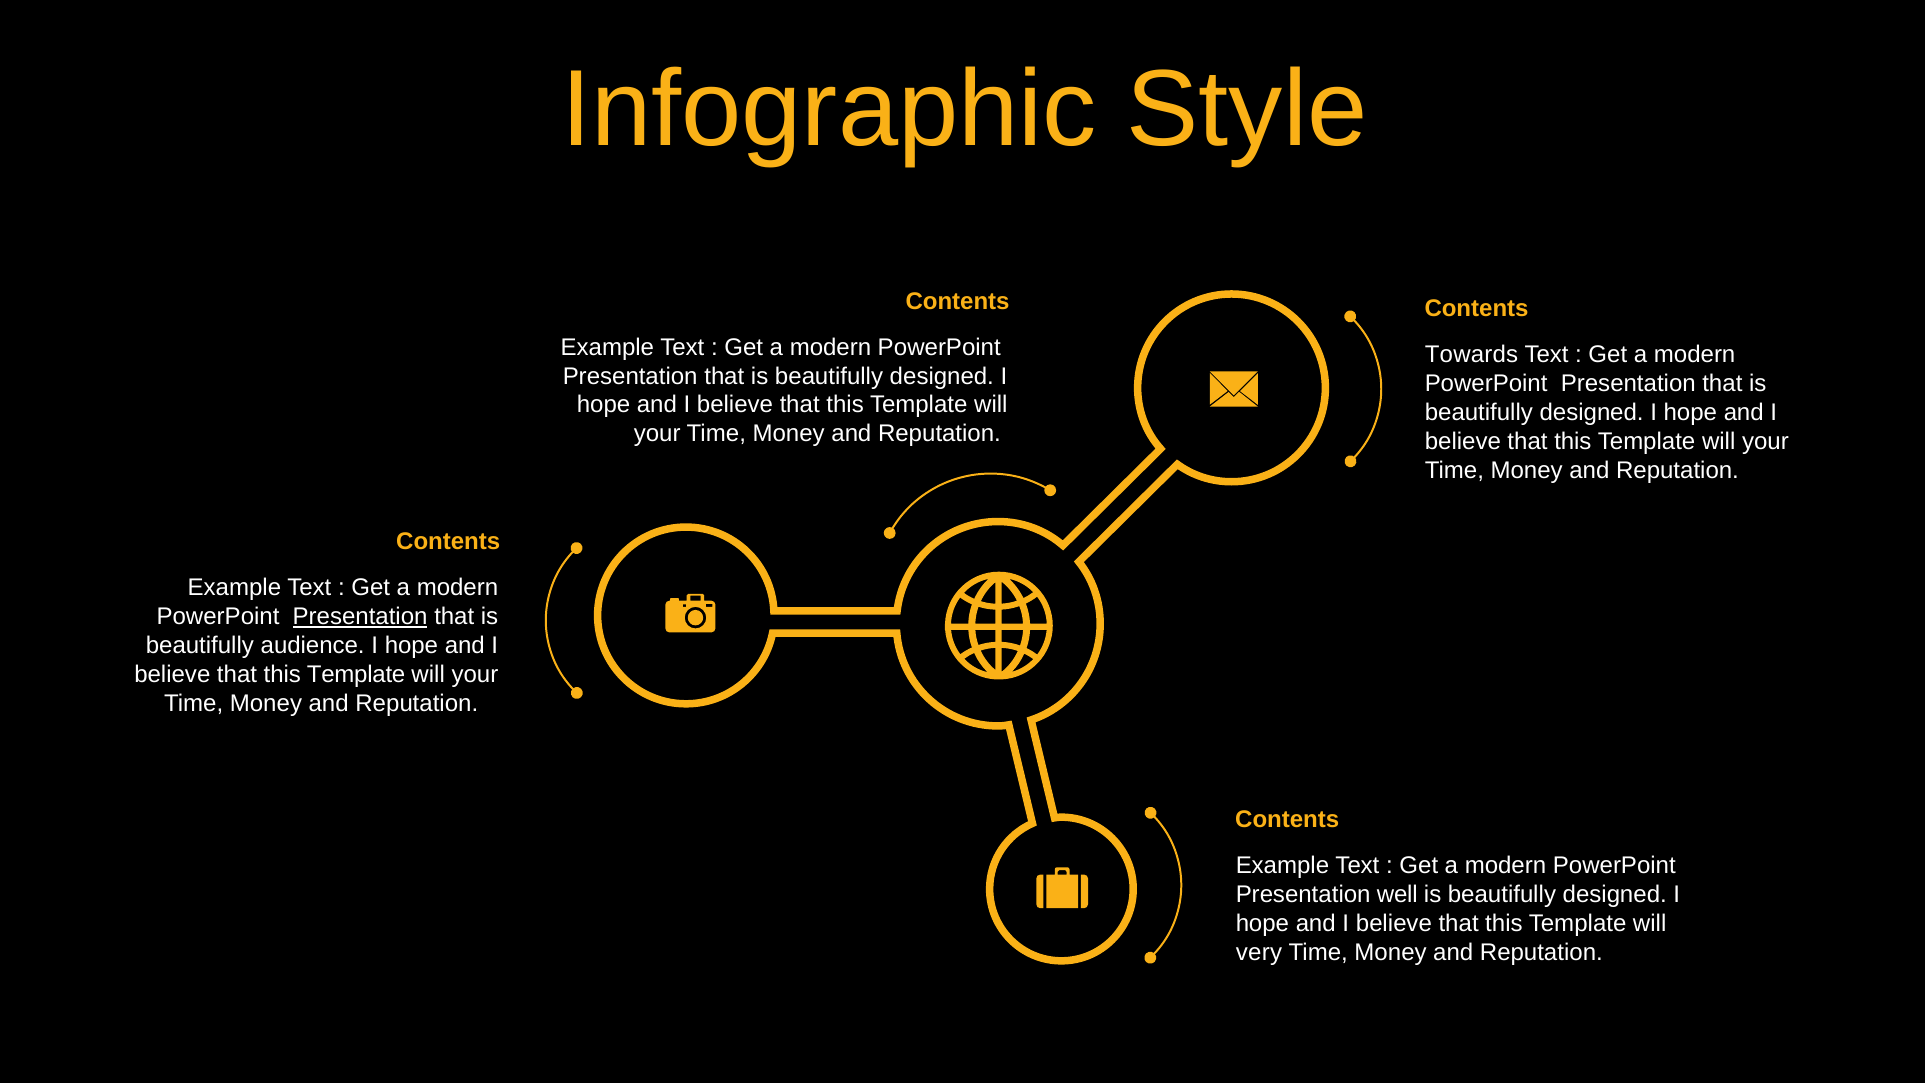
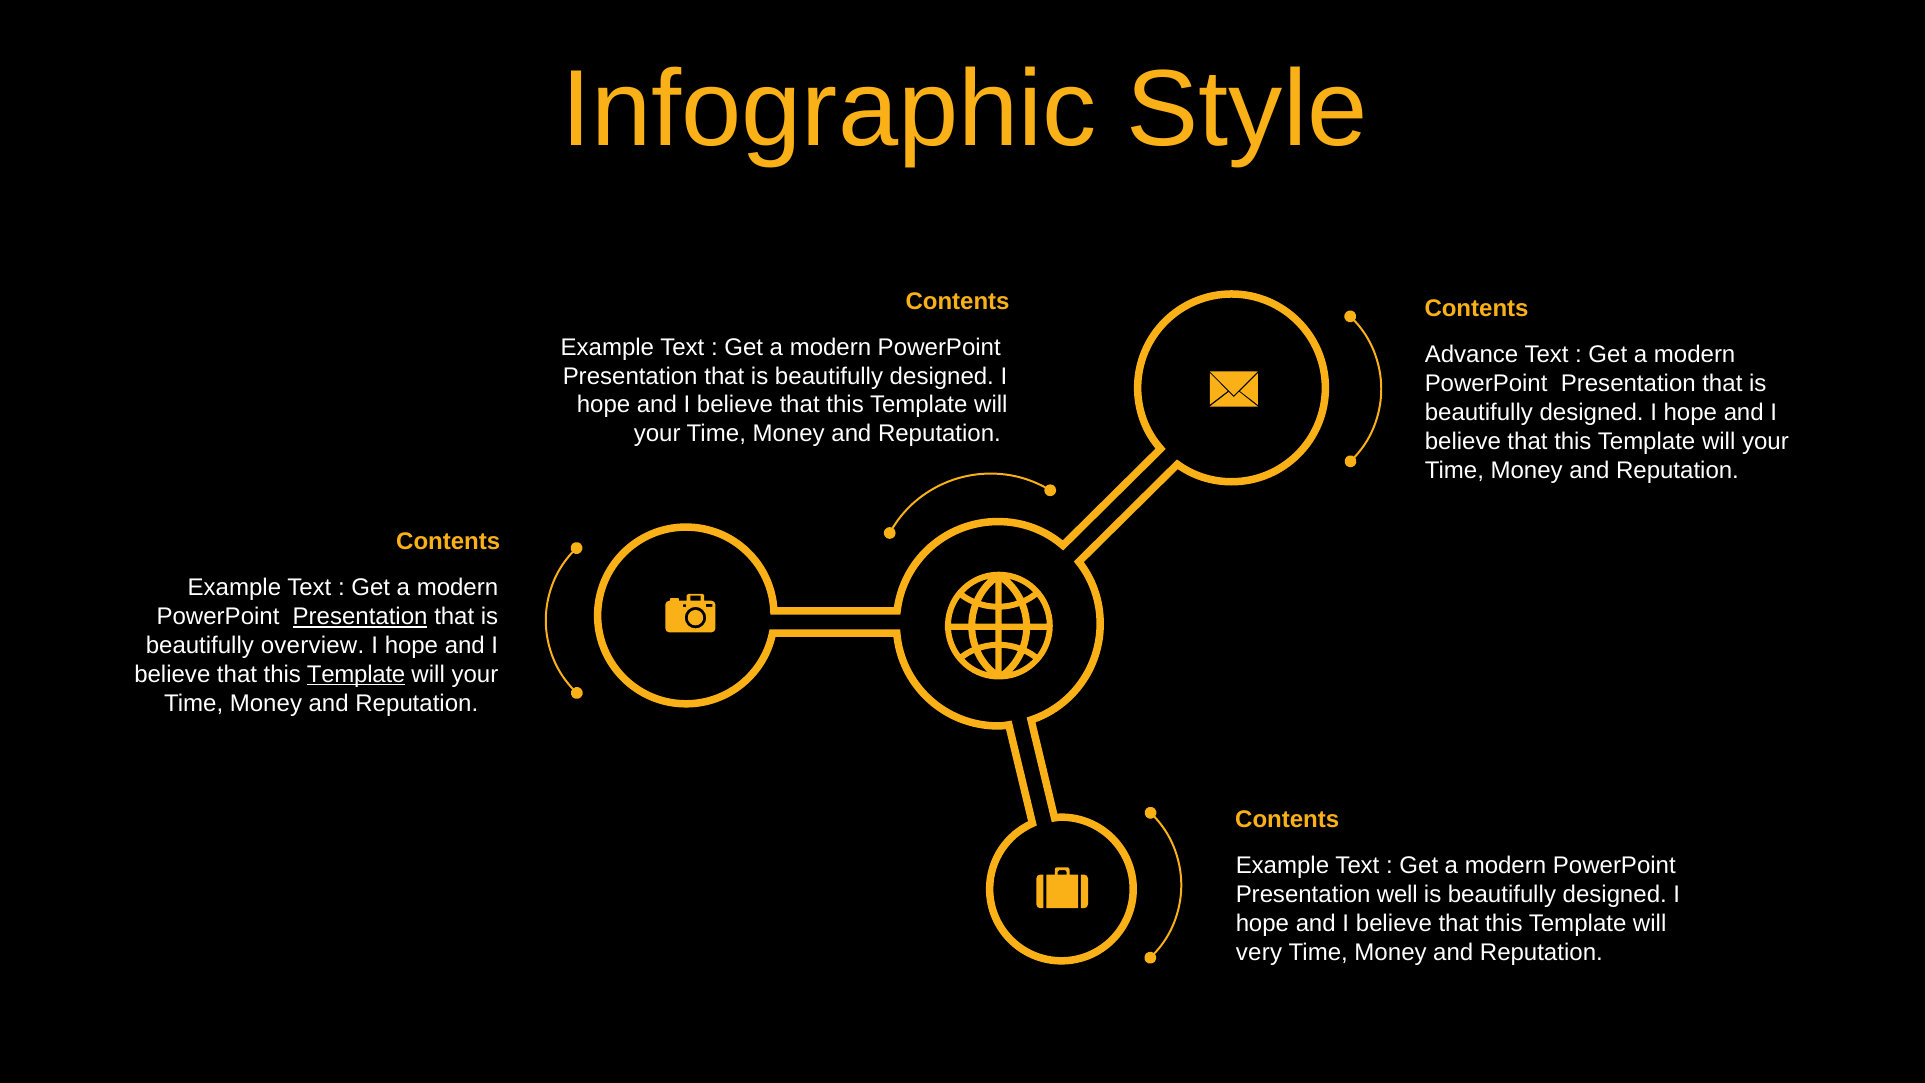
Towards: Towards -> Advance
audience: audience -> overview
Template at (356, 674) underline: none -> present
